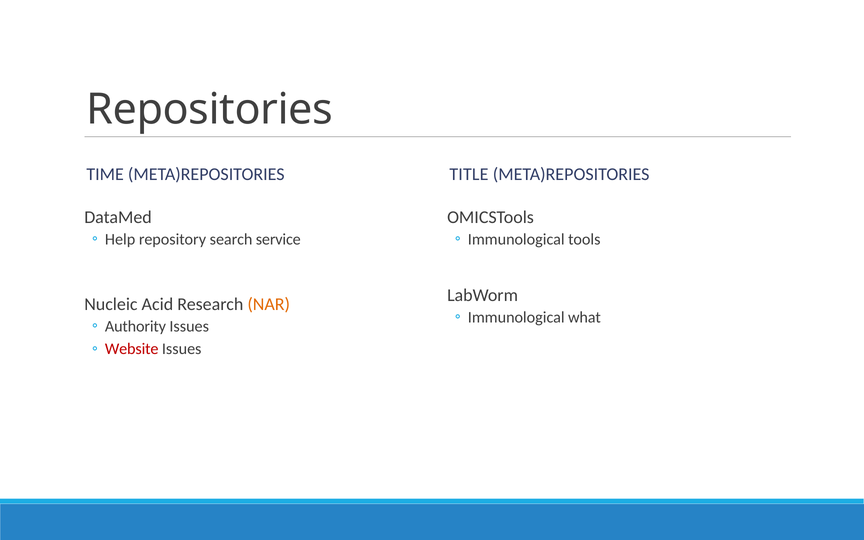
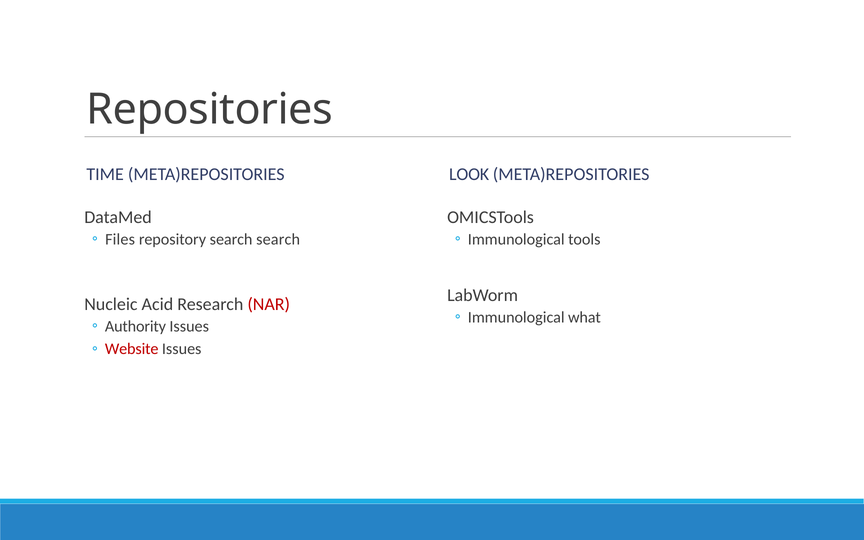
TITLE: TITLE -> LOOK
Help: Help -> Files
search service: service -> search
NAR colour: orange -> red
